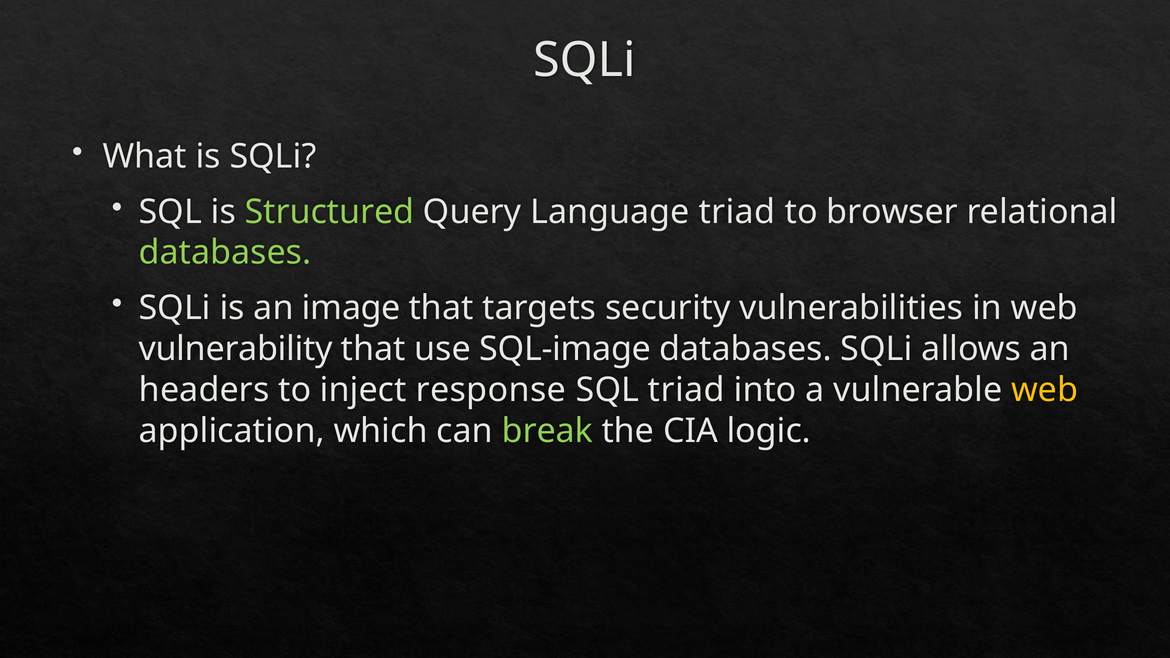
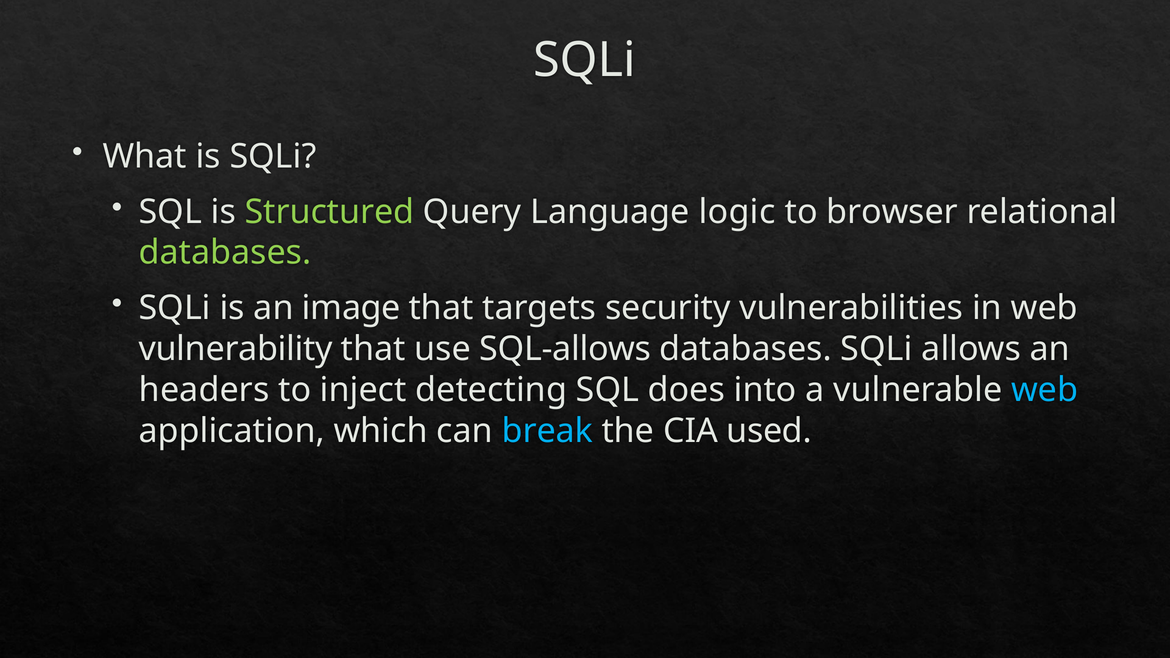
Language triad: triad -> logic
SQL-image: SQL-image -> SQL-allows
response: response -> detecting
SQL triad: triad -> does
web at (1045, 390) colour: yellow -> light blue
break colour: light green -> light blue
logic: logic -> used
